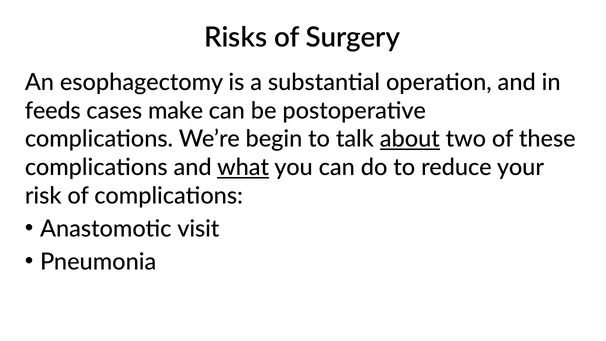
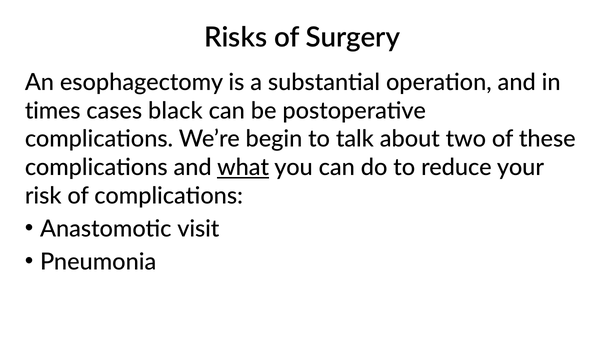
feeds: feeds -> times
make: make -> black
about underline: present -> none
